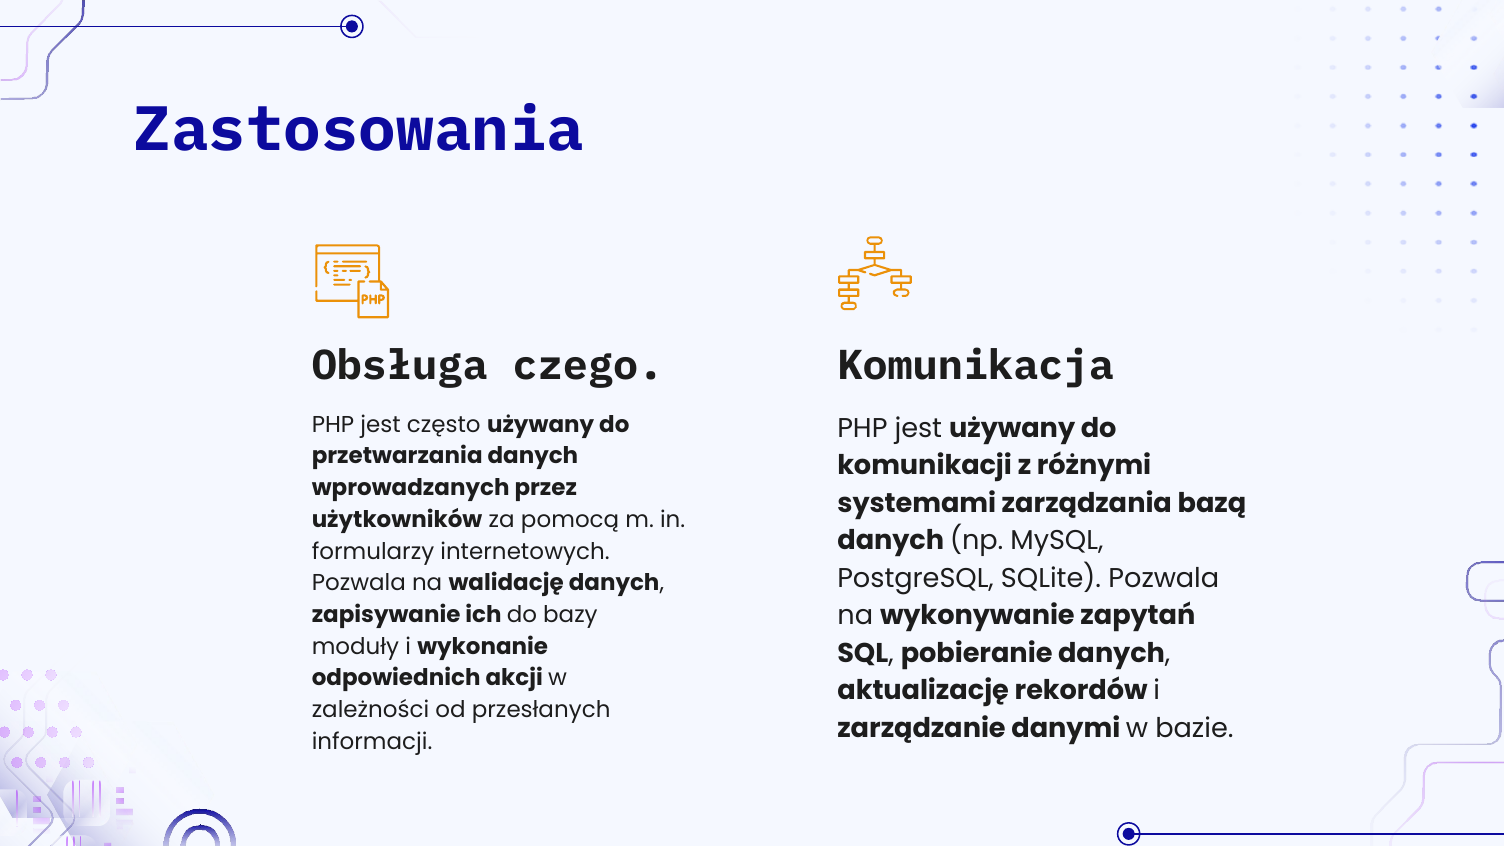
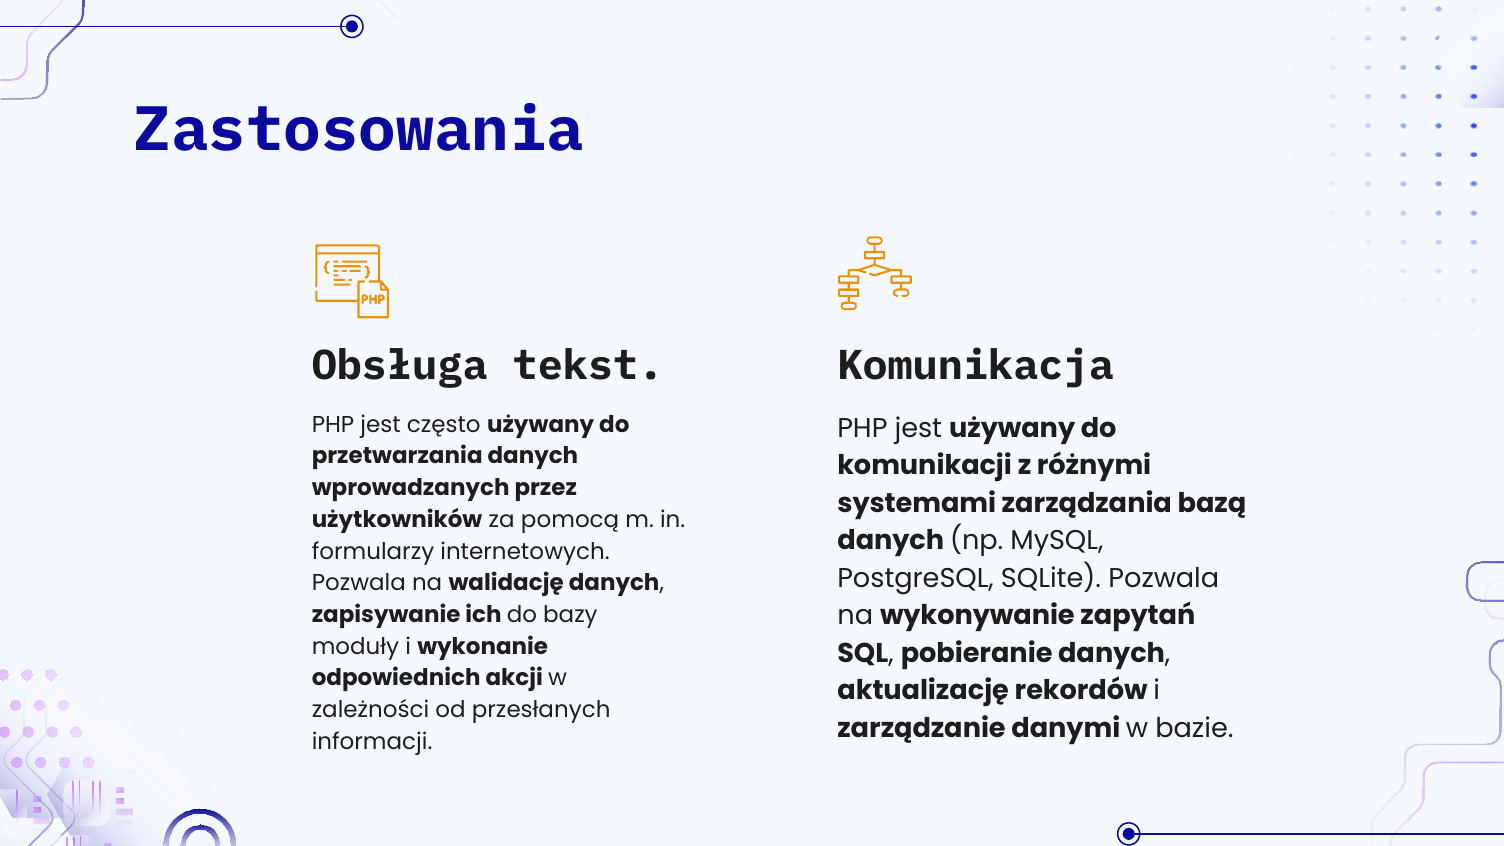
czego: czego -> tekst
